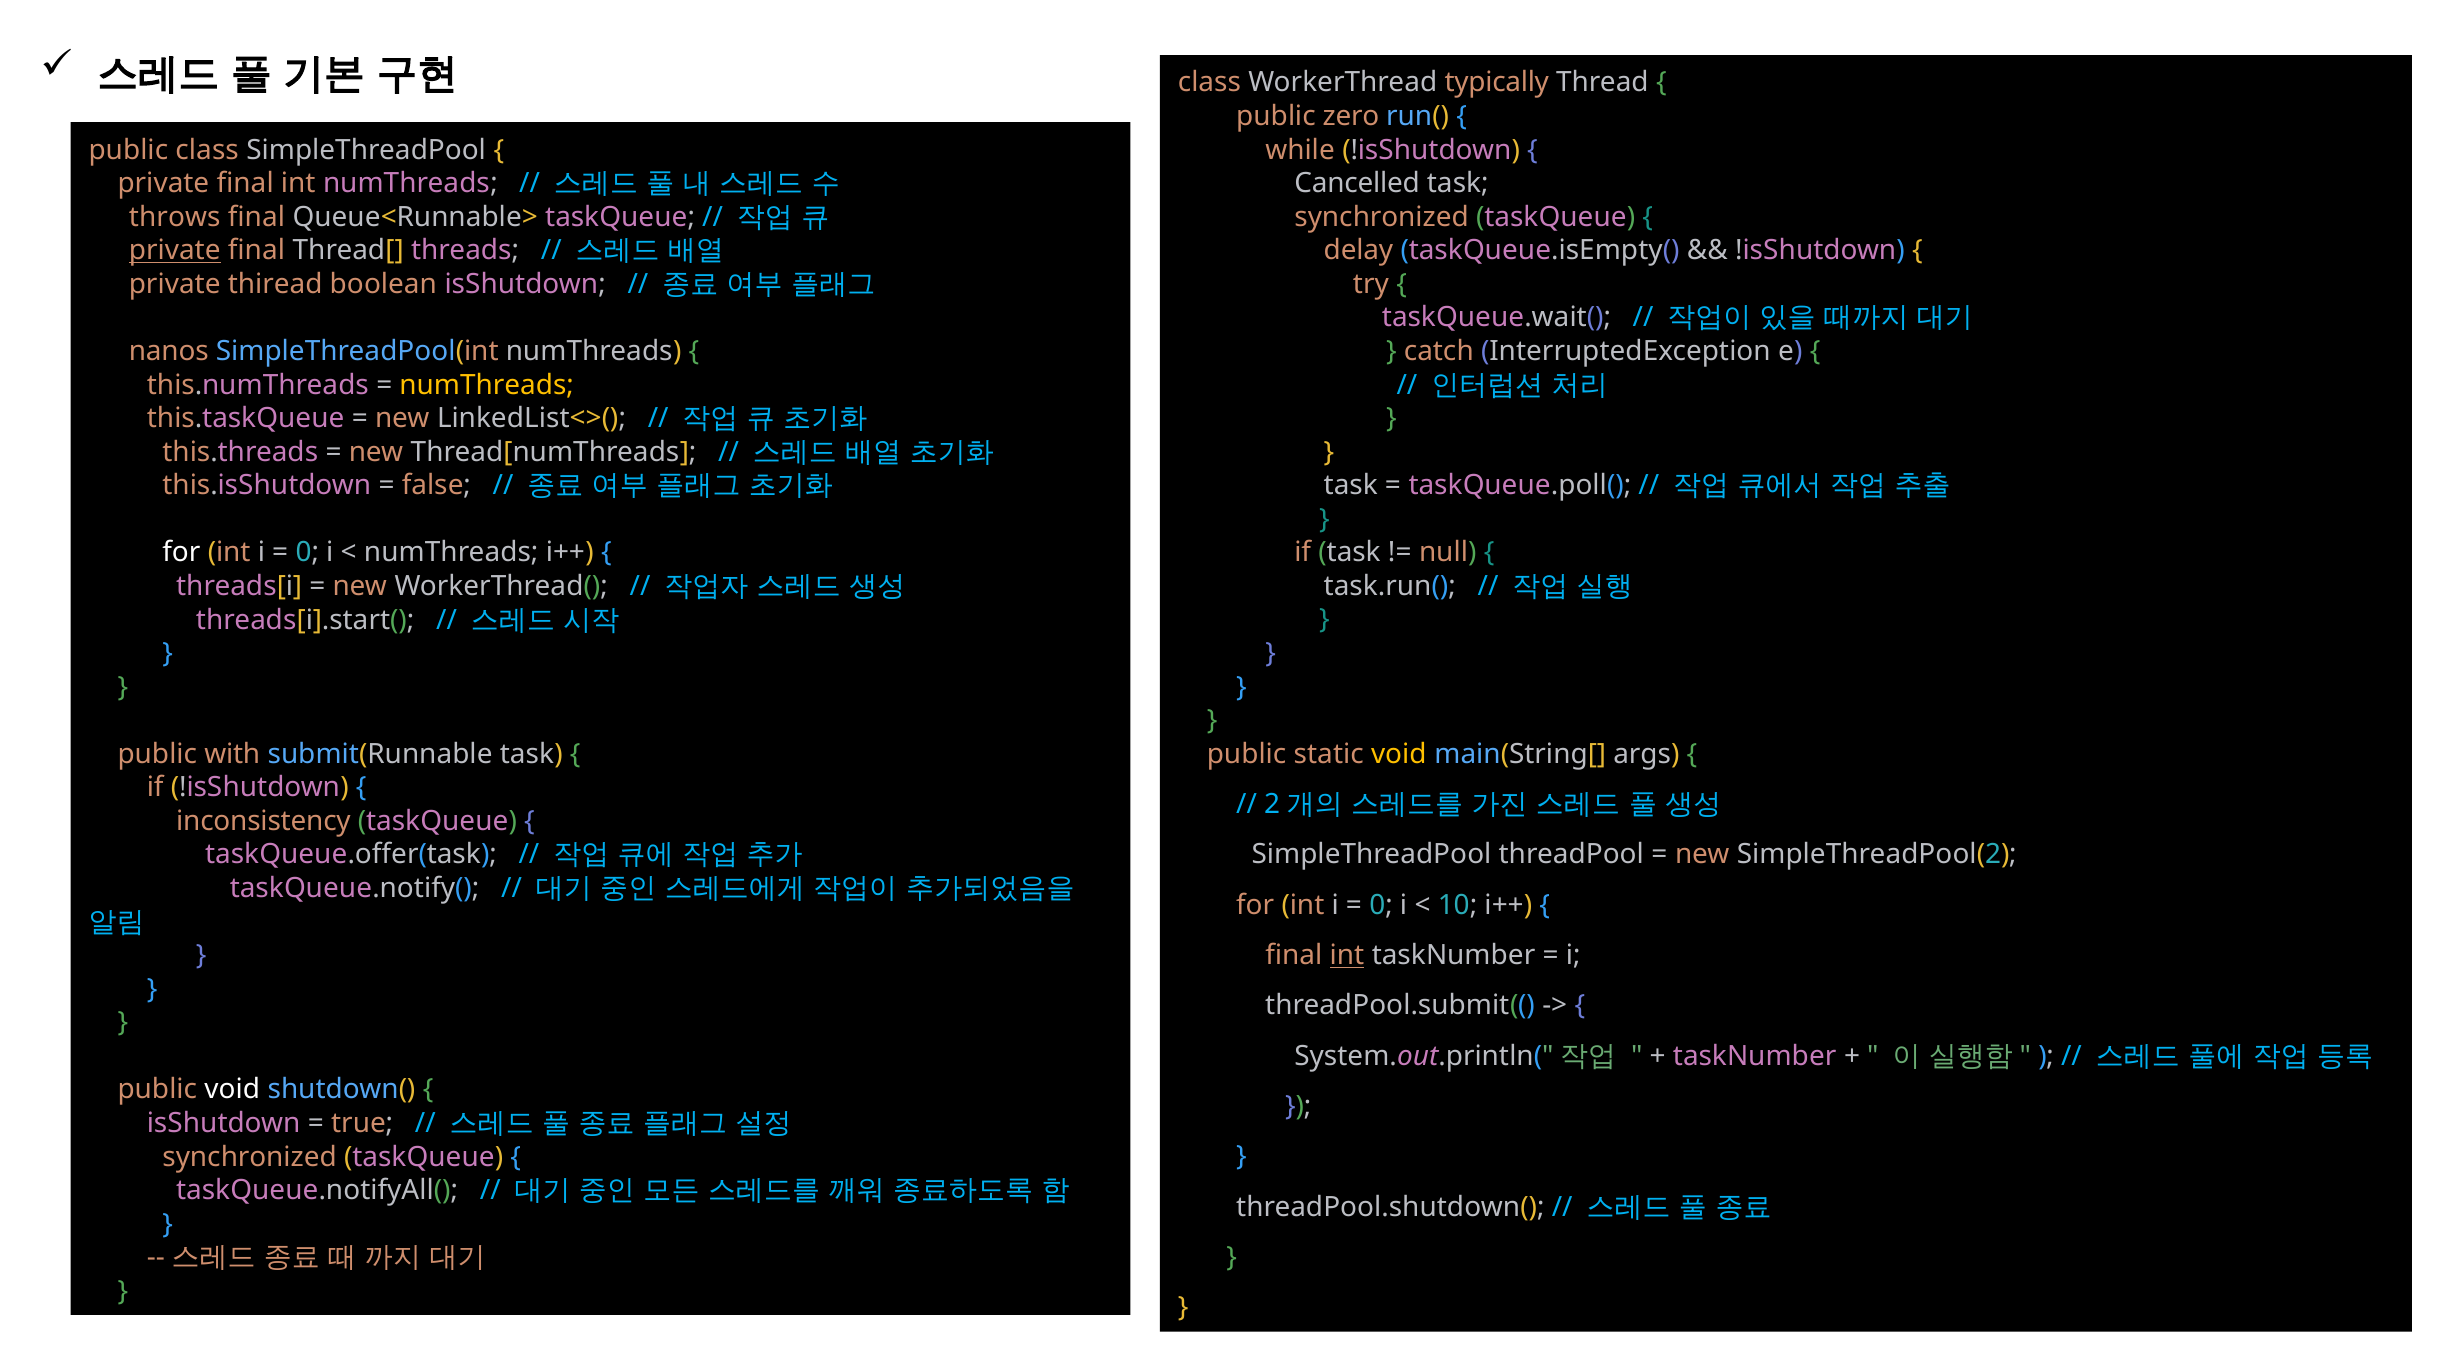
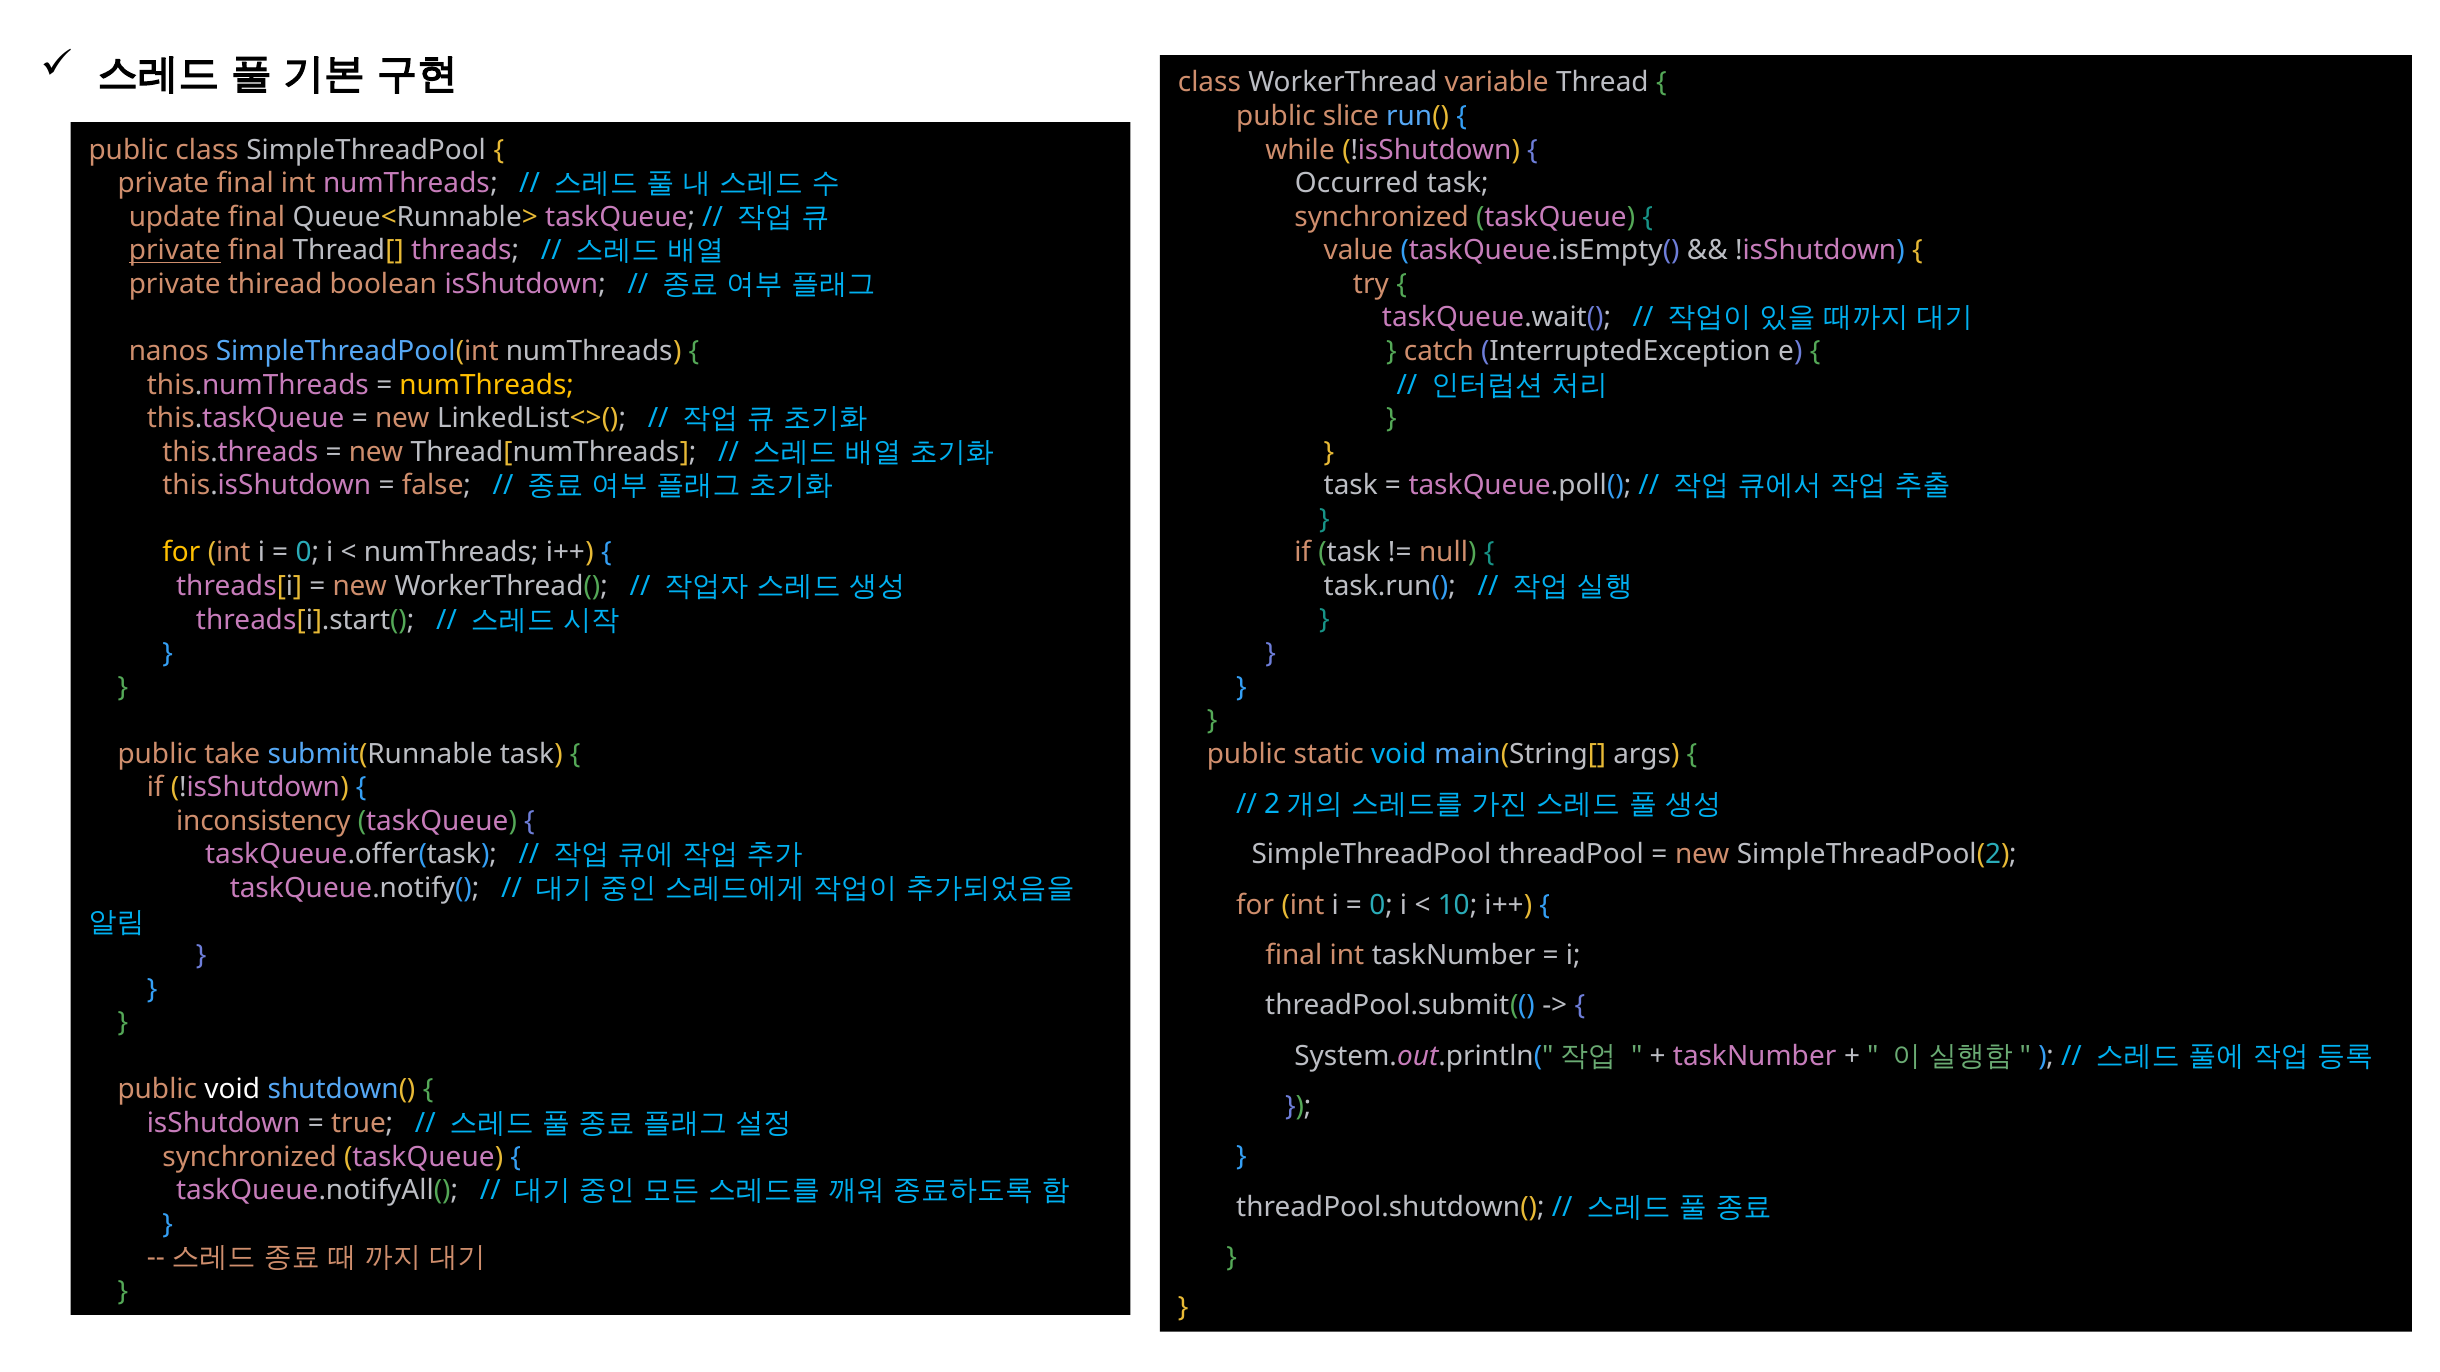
typically: typically -> variable
zero: zero -> slice
Cancelled: Cancelled -> Occurred
throws: throws -> update
delay: delay -> value
for at (181, 553) colour: white -> yellow
void at (1399, 754) colour: yellow -> light blue
with: with -> take
int at (1347, 956) underline: present -> none
